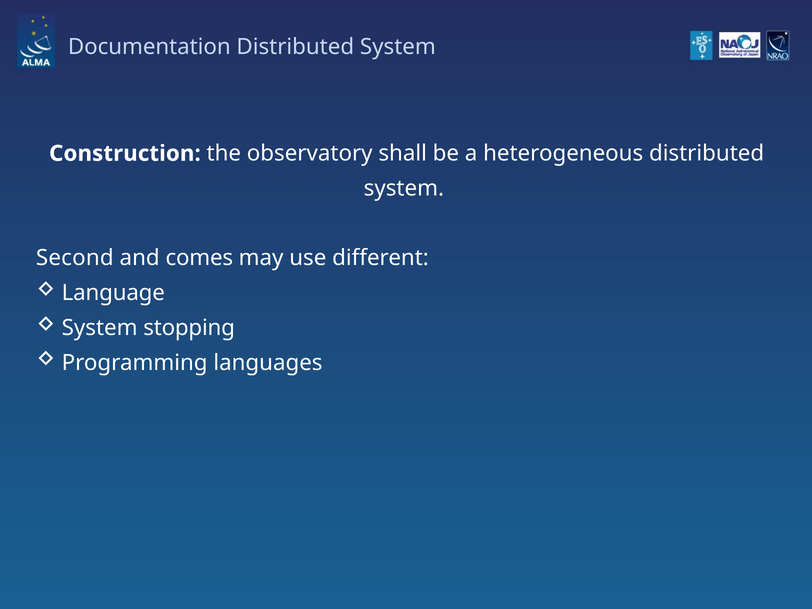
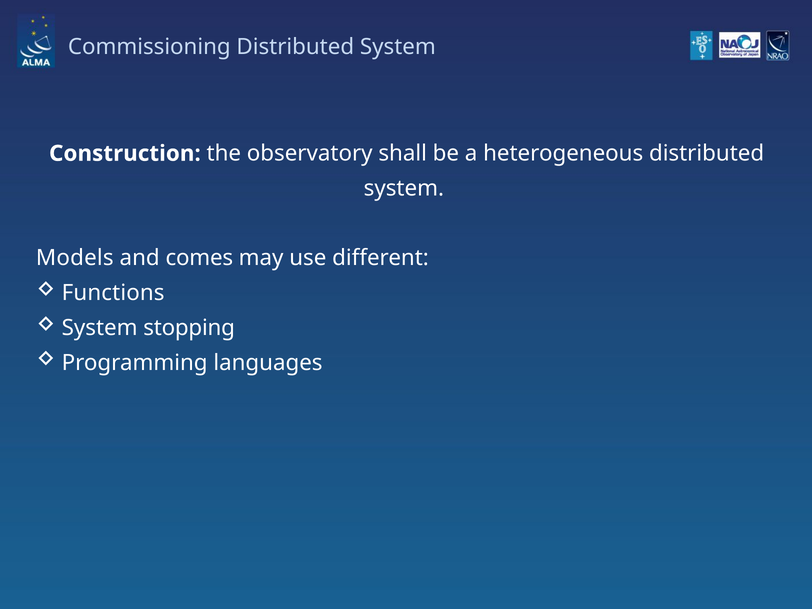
Documentation: Documentation -> Commissioning
Second: Second -> Models
Language: Language -> Functions
